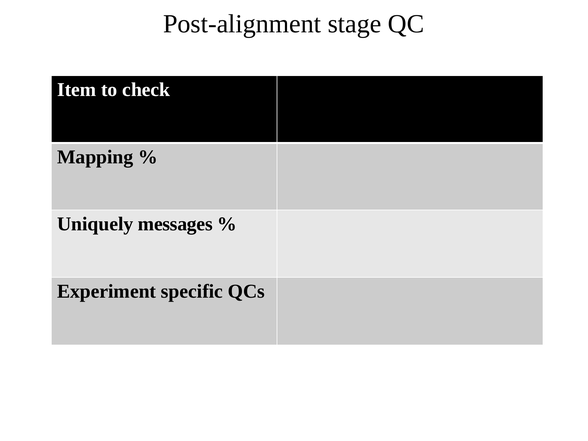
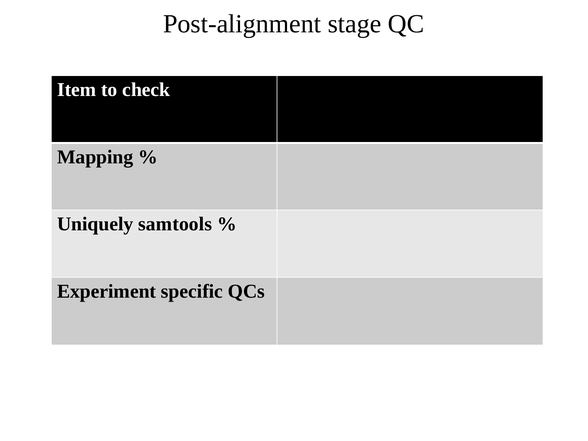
messages: messages -> samtools
